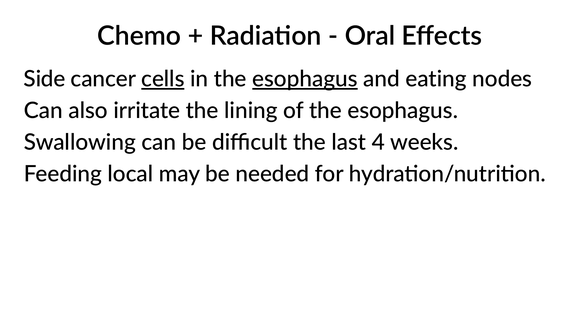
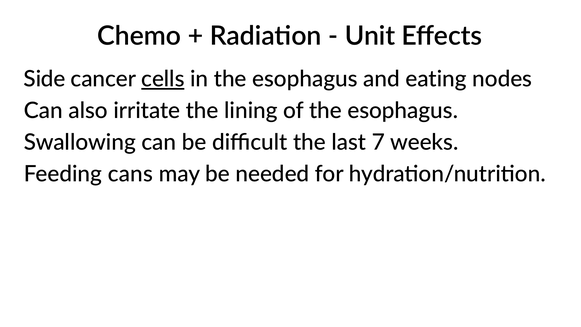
Oral: Oral -> Unit
esophagus at (305, 79) underline: present -> none
4: 4 -> 7
local: local -> cans
